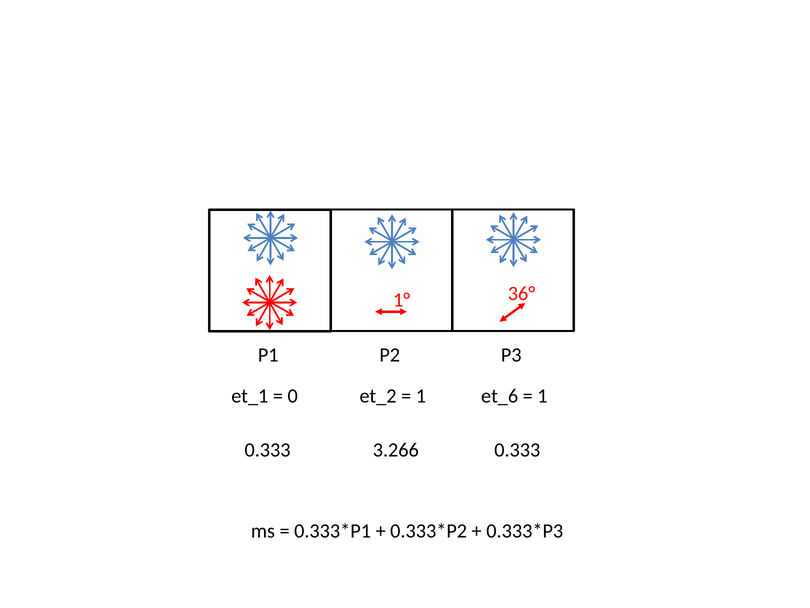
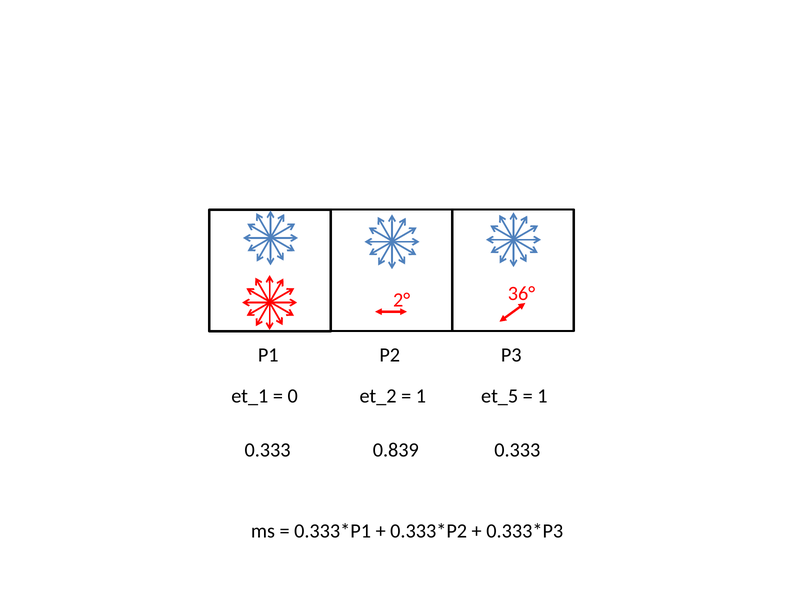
1°: 1° -> 2°
et_6: et_6 -> et_5
3.266: 3.266 -> 0.839
